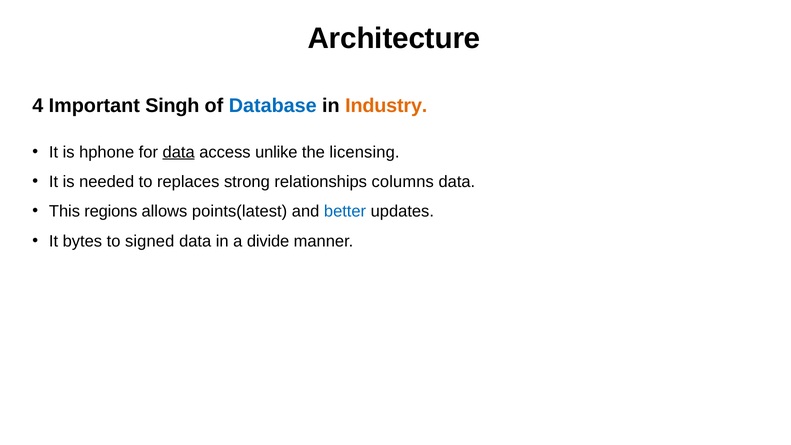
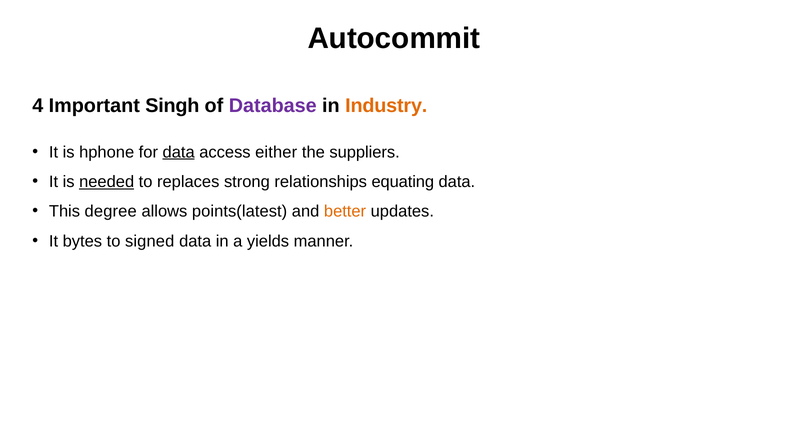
Architecture: Architecture -> Autocommit
Database colour: blue -> purple
unlike: unlike -> either
licensing: licensing -> suppliers
needed underline: none -> present
columns: columns -> equating
regions: regions -> degree
better colour: blue -> orange
divide: divide -> yields
